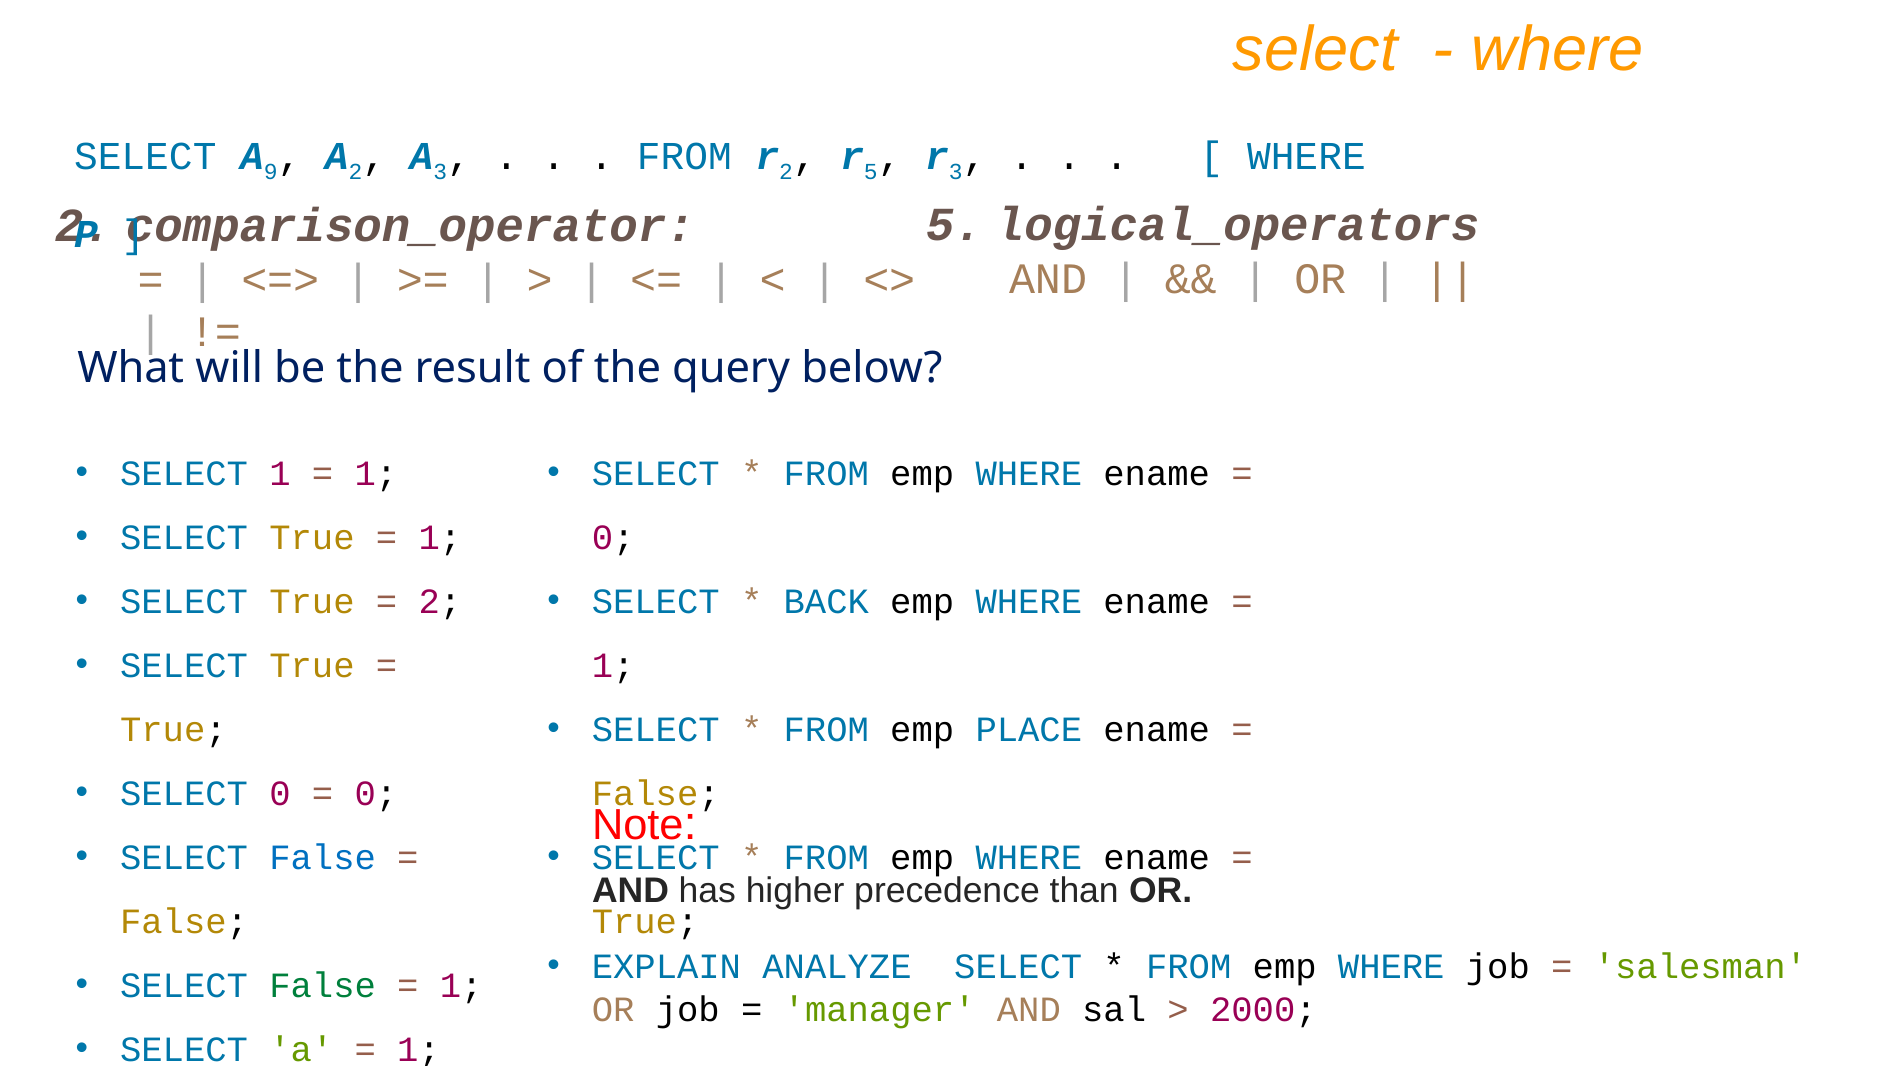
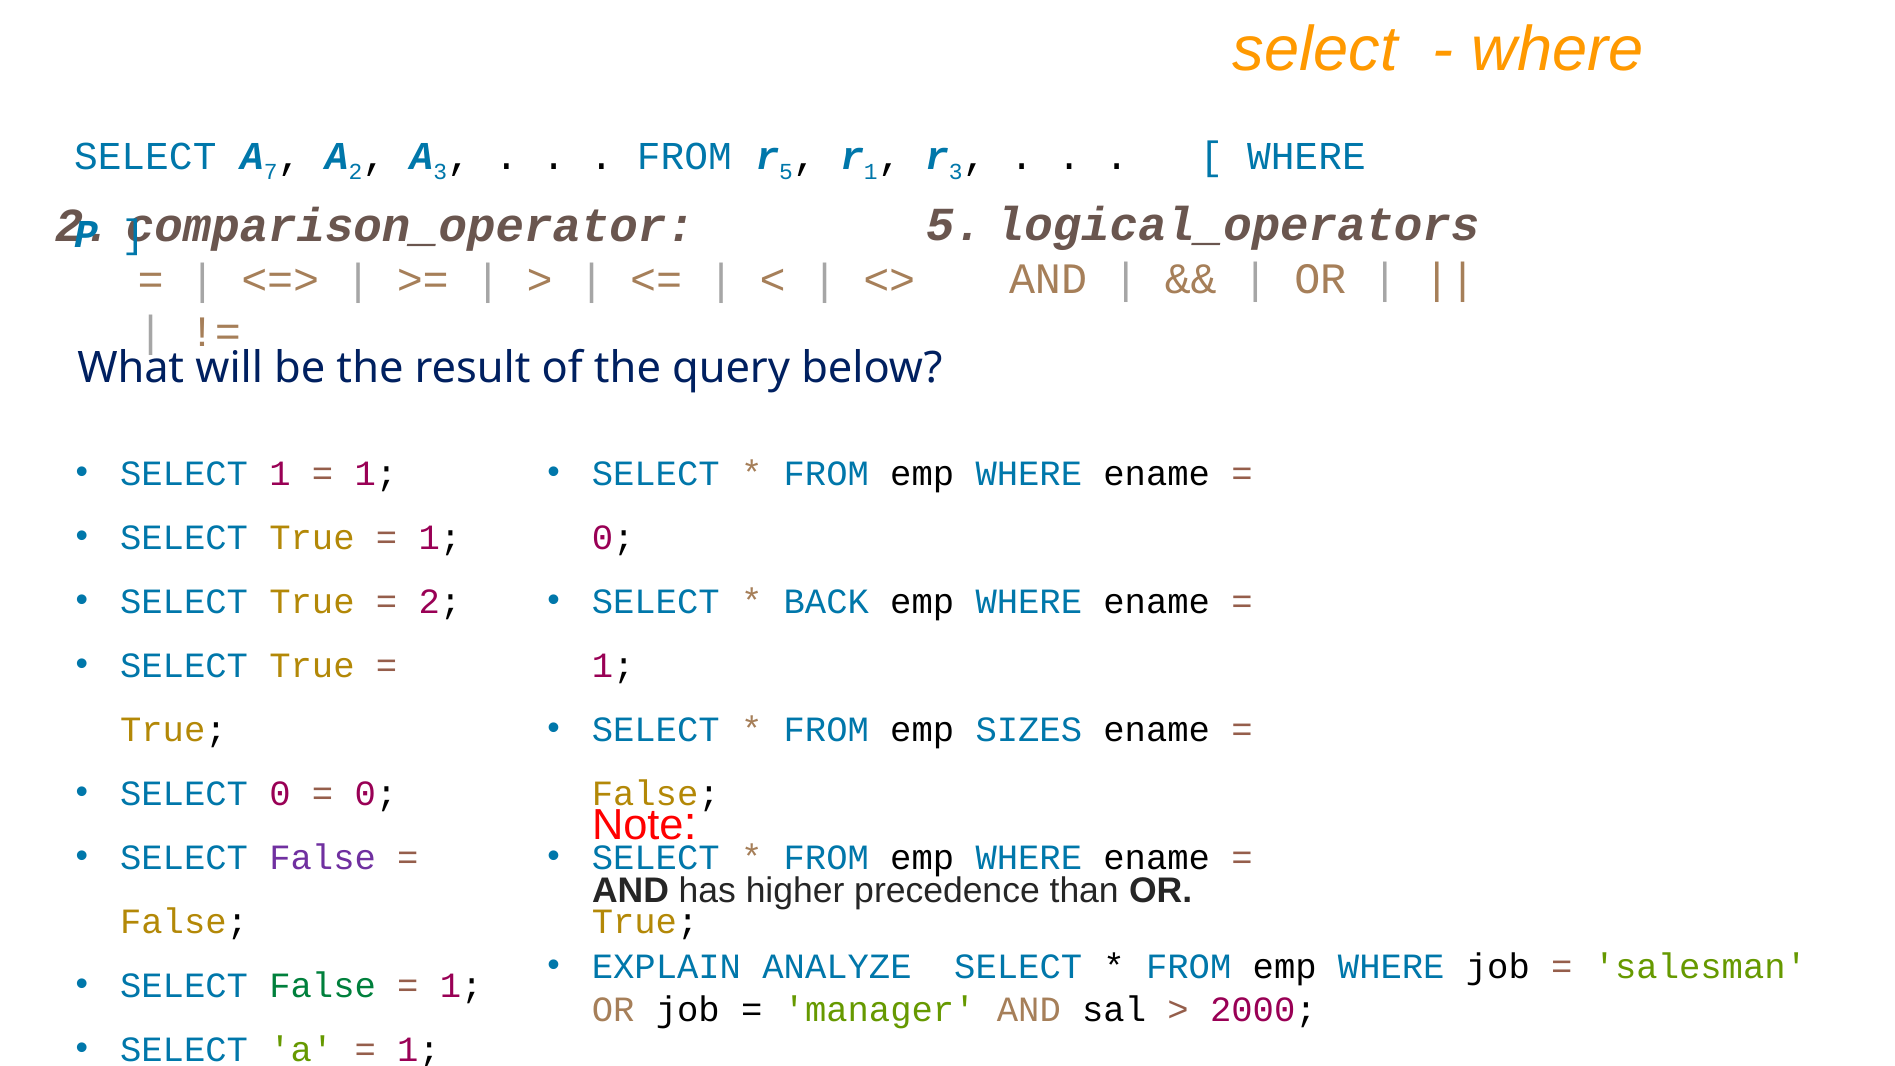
9: 9 -> 7
2 at (786, 172): 2 -> 5
5 at (871, 172): 5 -> 1
PLACE: PLACE -> SIZES
False at (323, 858) colour: blue -> purple
